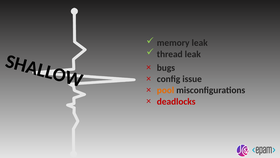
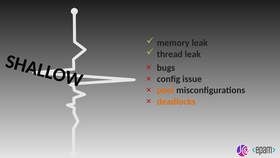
deadlocks colour: red -> orange
